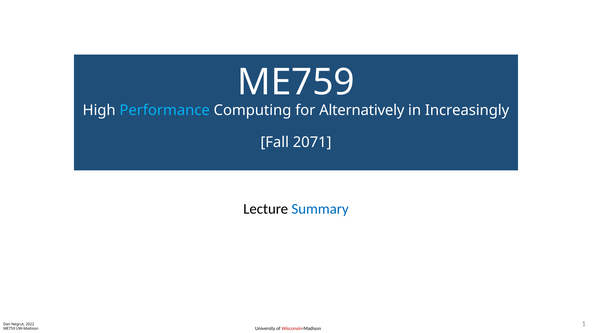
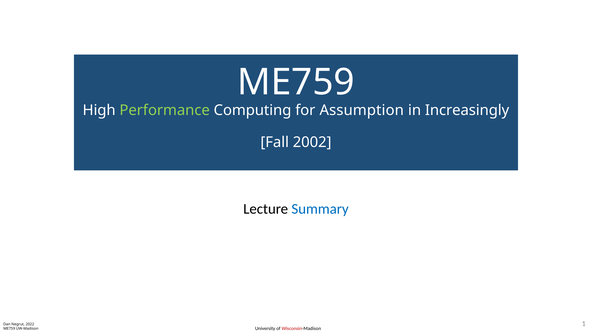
Performance colour: light blue -> light green
Alternatively: Alternatively -> Assumption
2071: 2071 -> 2002
